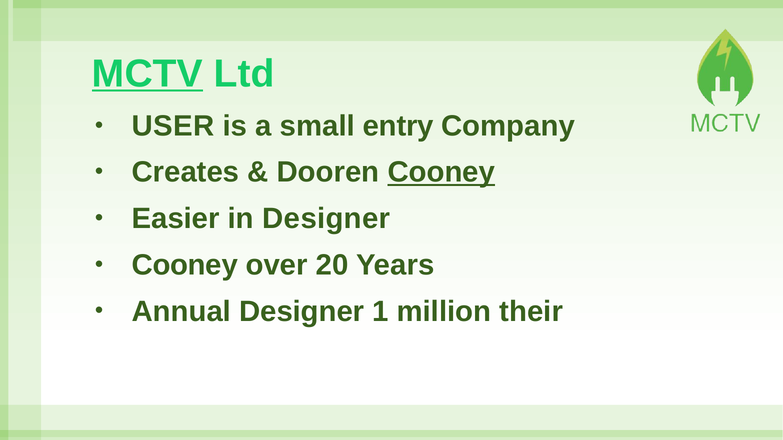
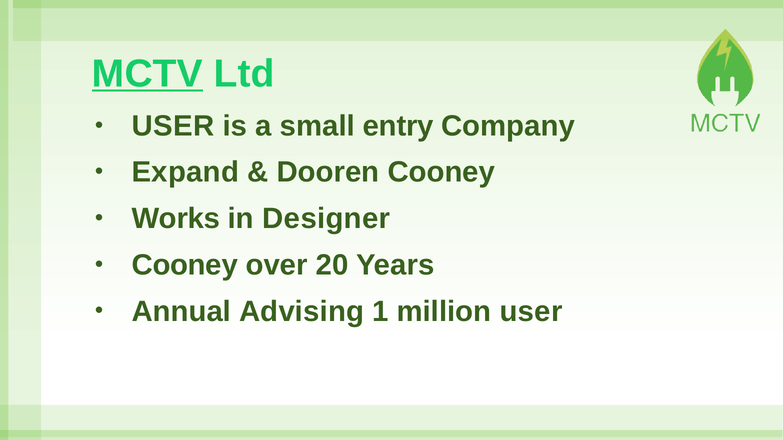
Creates: Creates -> Expand
Cooney at (441, 172) underline: present -> none
Easier: Easier -> Works
Annual Designer: Designer -> Advising
million their: their -> user
